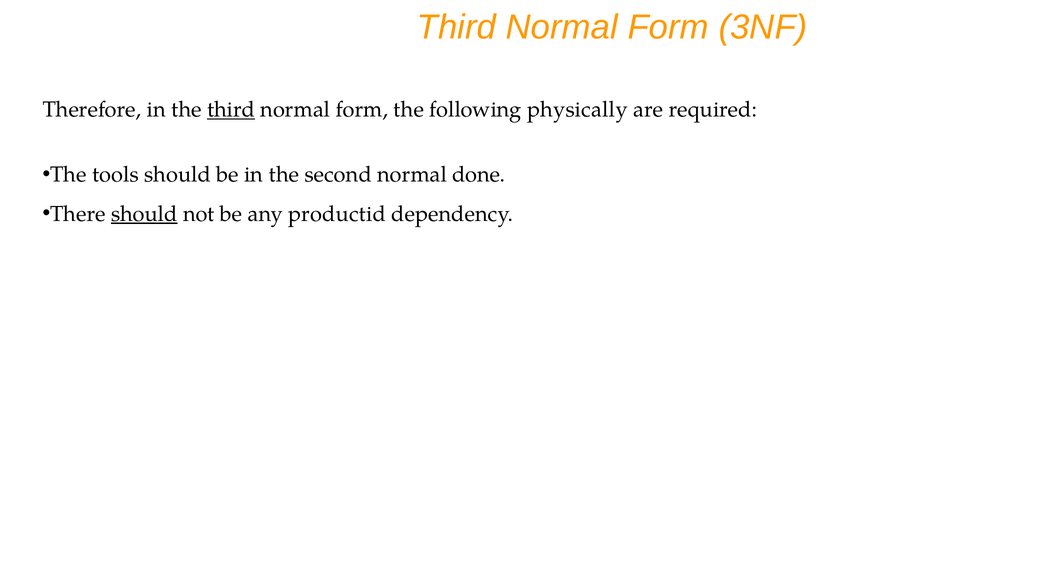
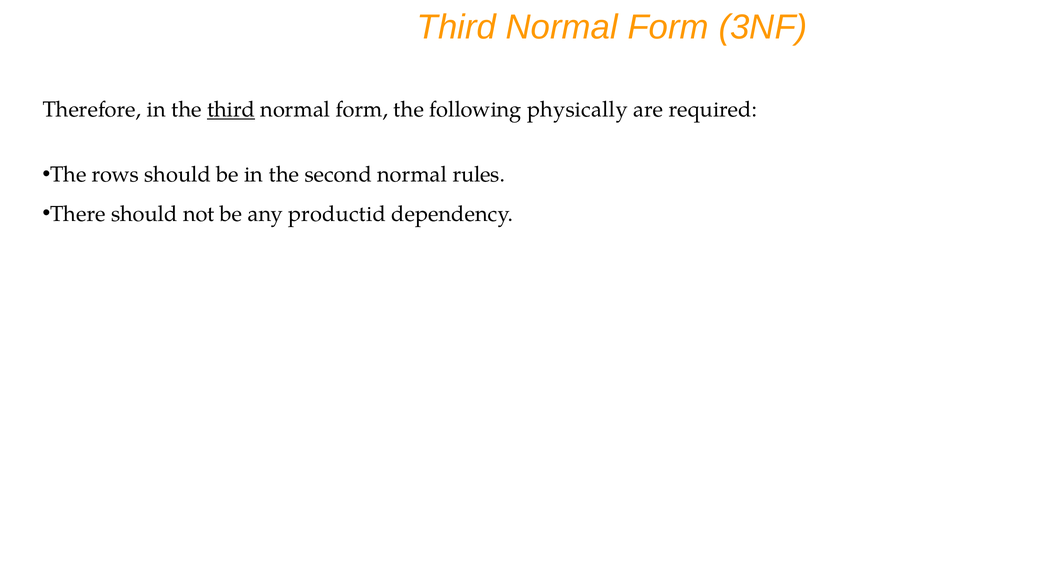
tools: tools -> rows
done: done -> rules
should at (144, 214) underline: present -> none
